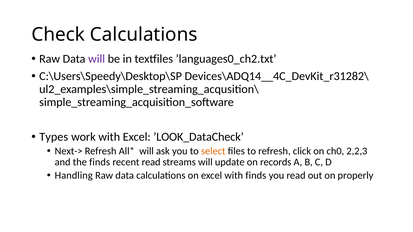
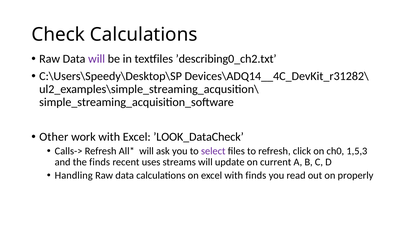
’languages0_ch2.txt: ’languages0_ch2.txt -> ’describing0_ch2.txt
Types: Types -> Other
Next->: Next-> -> Calls->
select colour: orange -> purple
2,2,3: 2,2,3 -> 1,5,3
recent read: read -> uses
records: records -> current
